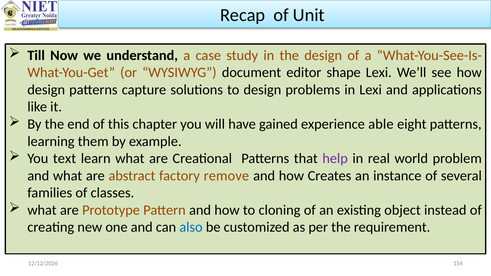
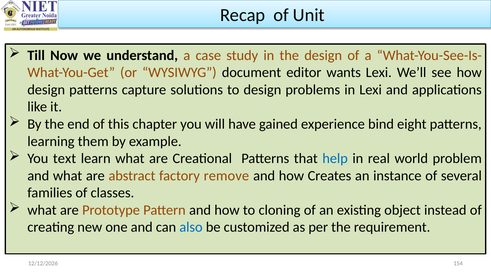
shape: shape -> wants
able: able -> bind
help colour: purple -> blue
